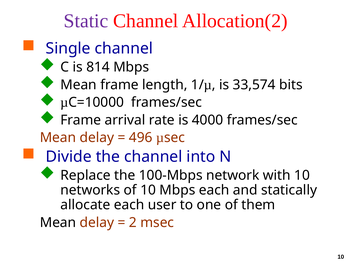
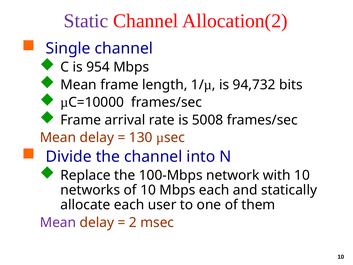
814: 814 -> 954
33,574: 33,574 -> 94,732
4000: 4000 -> 5008
496: 496 -> 130
Mean at (58, 222) colour: black -> purple
